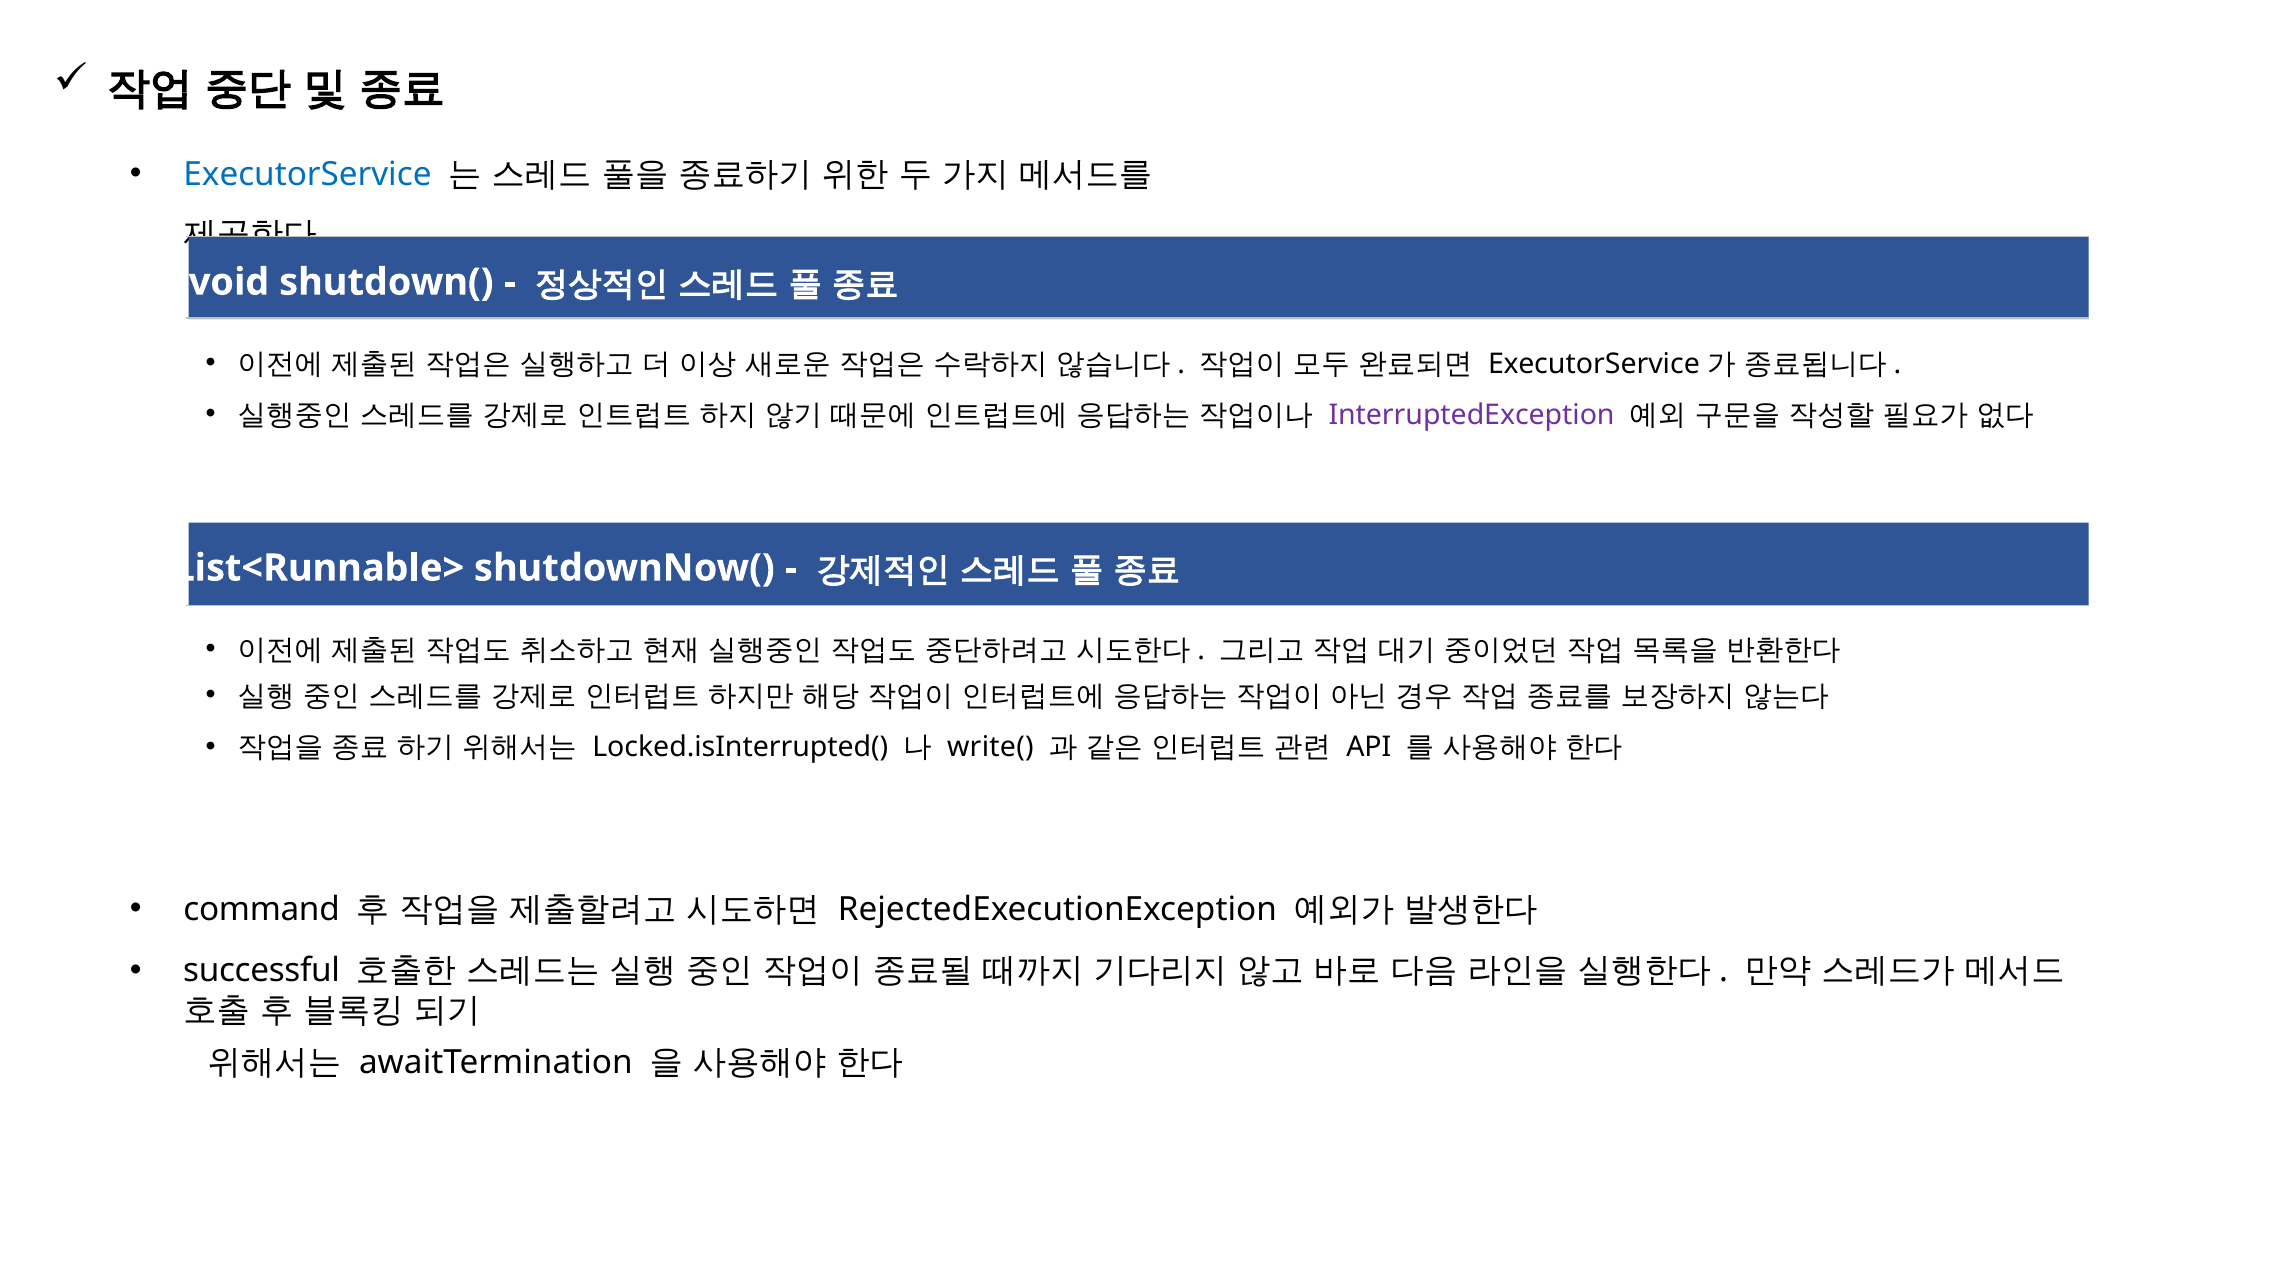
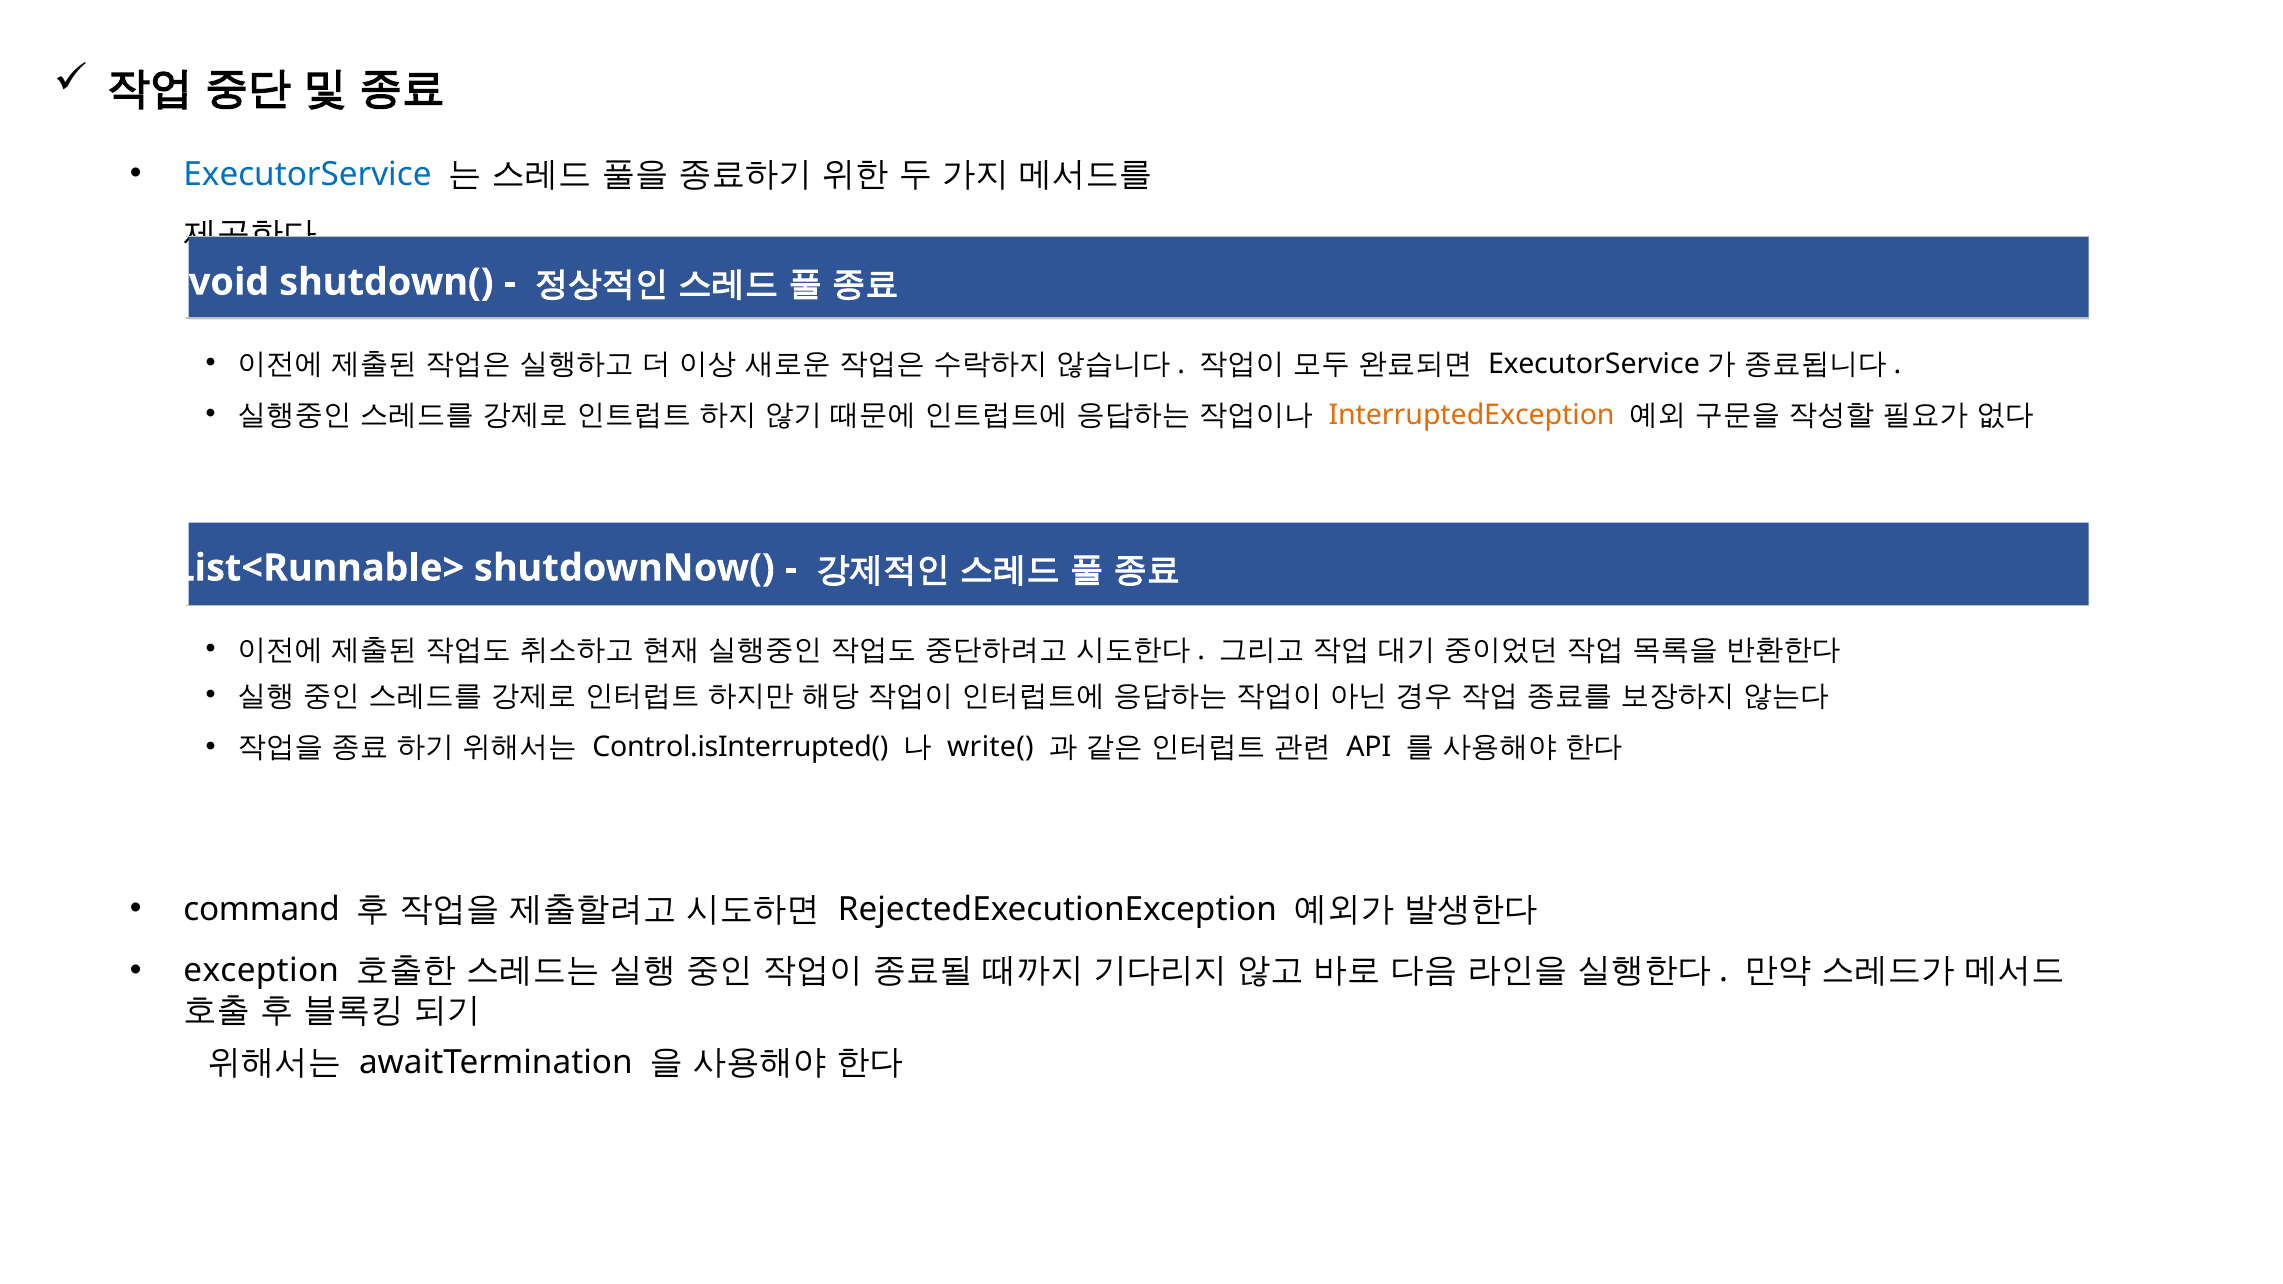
InterruptedException colour: purple -> orange
Locked.isInterrupted(: Locked.isInterrupted( -> Control.isInterrupted(
successful: successful -> exception
